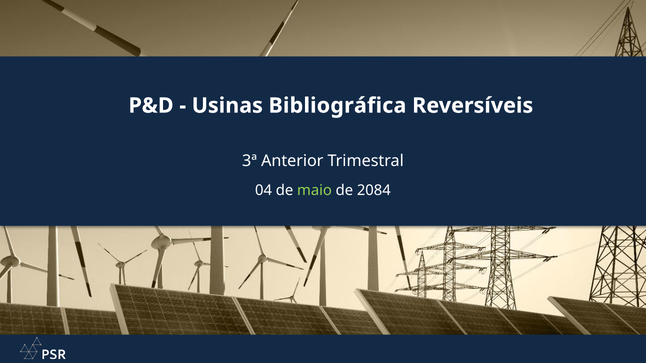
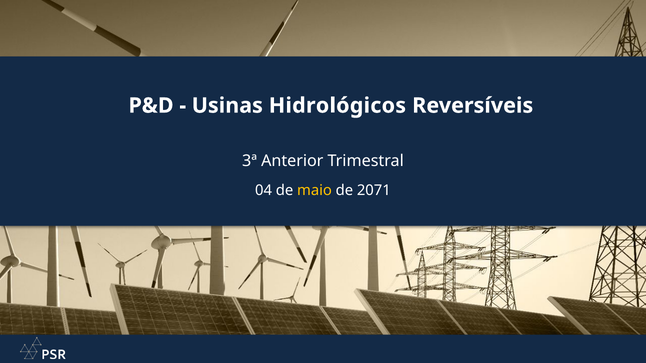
Bibliográfica: Bibliográfica -> Hidrológicos
maio colour: light green -> yellow
2084: 2084 -> 2071
